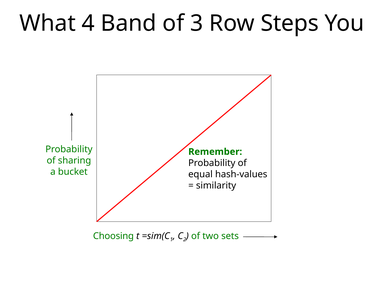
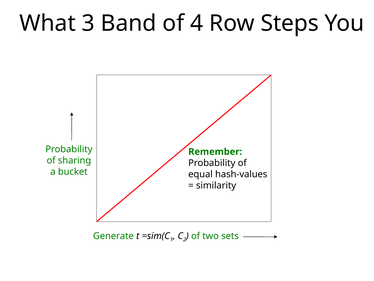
4: 4 -> 3
3: 3 -> 4
Choosing: Choosing -> Generate
